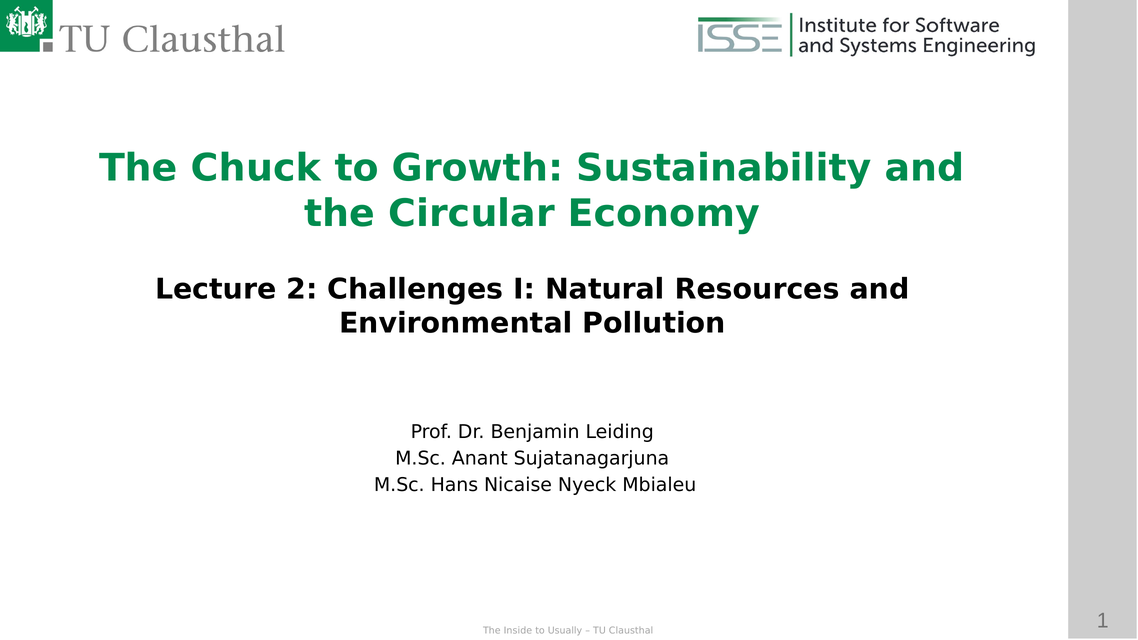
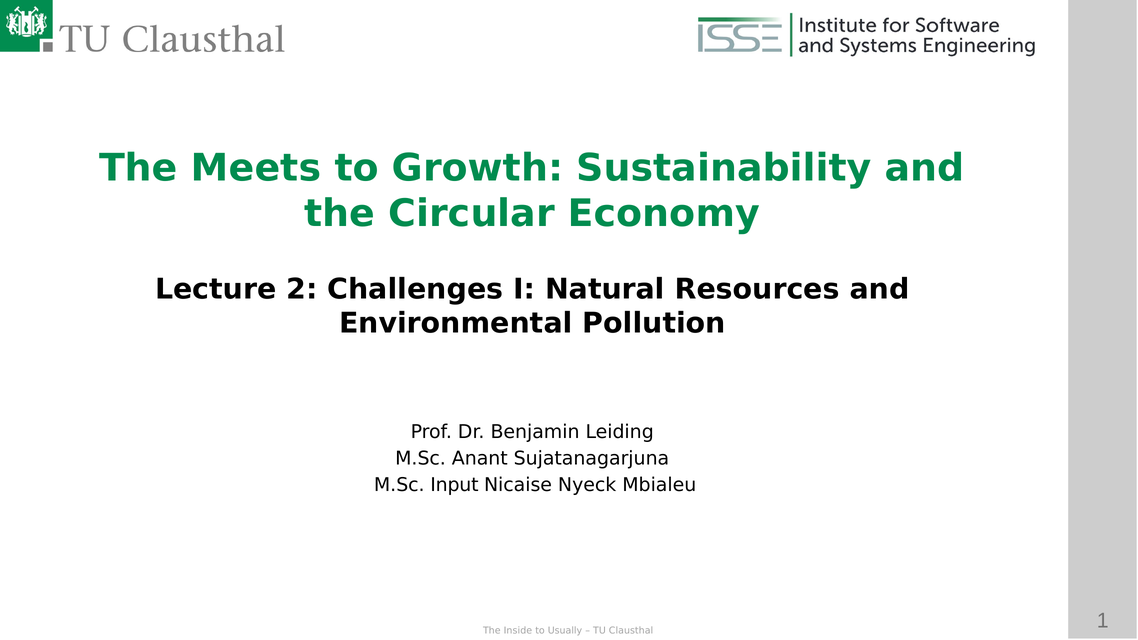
Chuck: Chuck -> Meets
Hans: Hans -> Input
